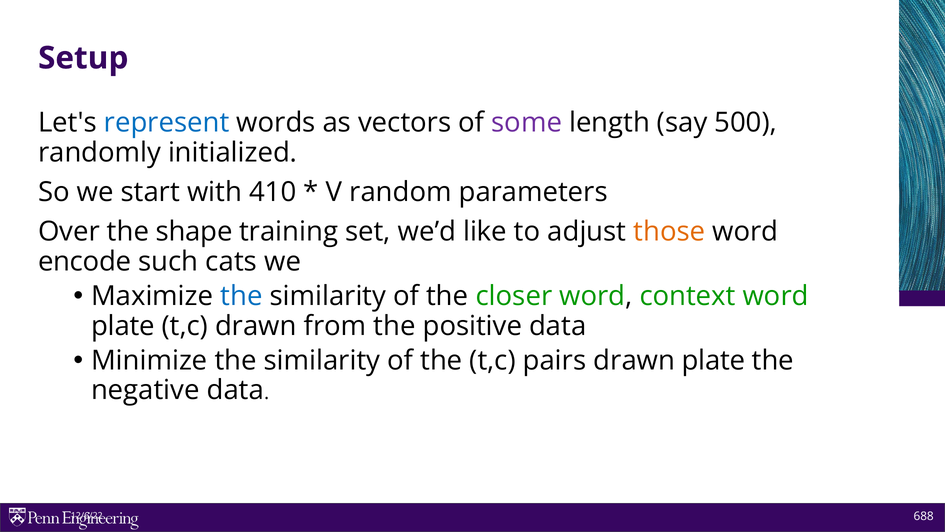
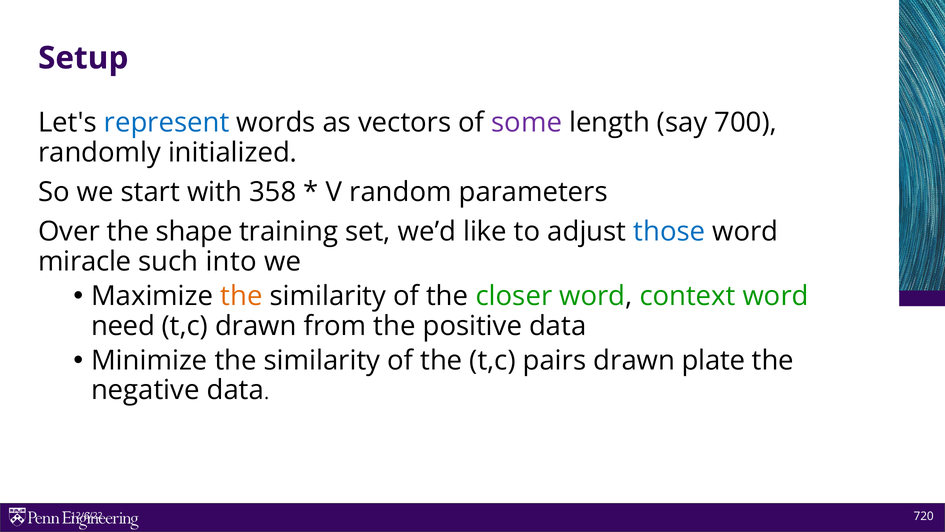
500: 500 -> 700
410: 410 -> 358
those colour: orange -> blue
encode: encode -> miracle
cats: cats -> into
the at (241, 296) colour: blue -> orange
plate at (123, 326): plate -> need
688: 688 -> 720
